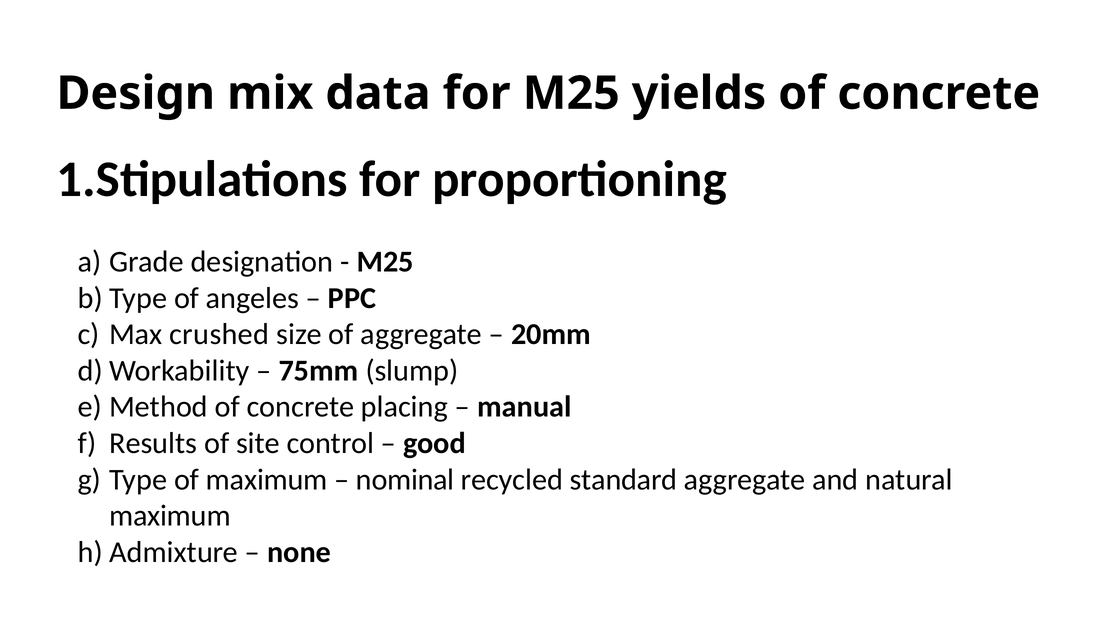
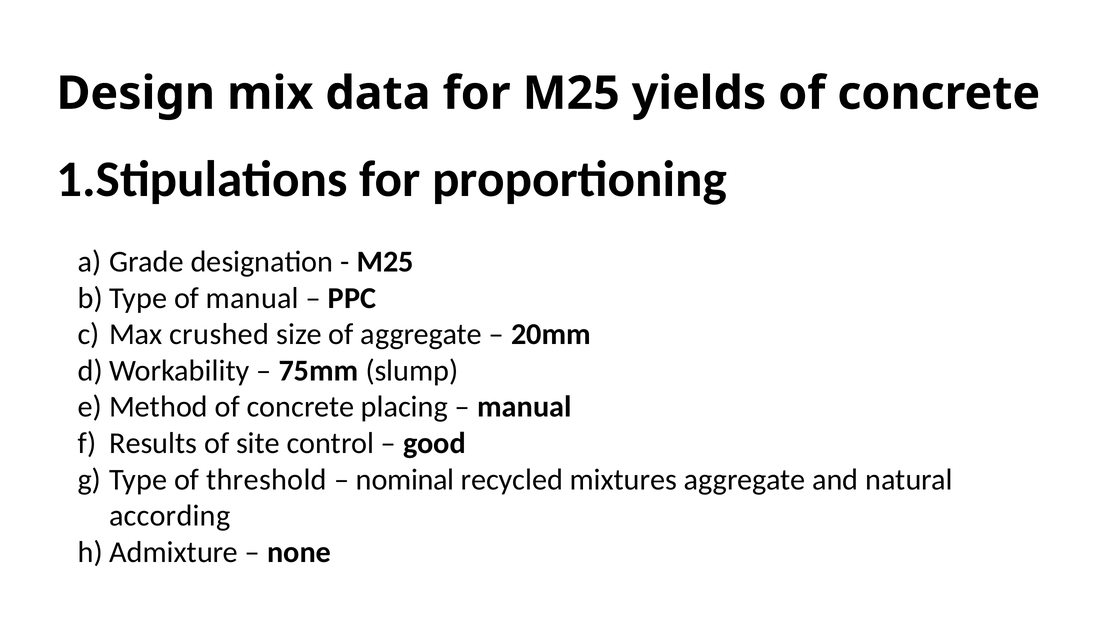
of angeles: angeles -> manual
of maximum: maximum -> threshold
standard: standard -> mixtures
maximum at (170, 516): maximum -> according
